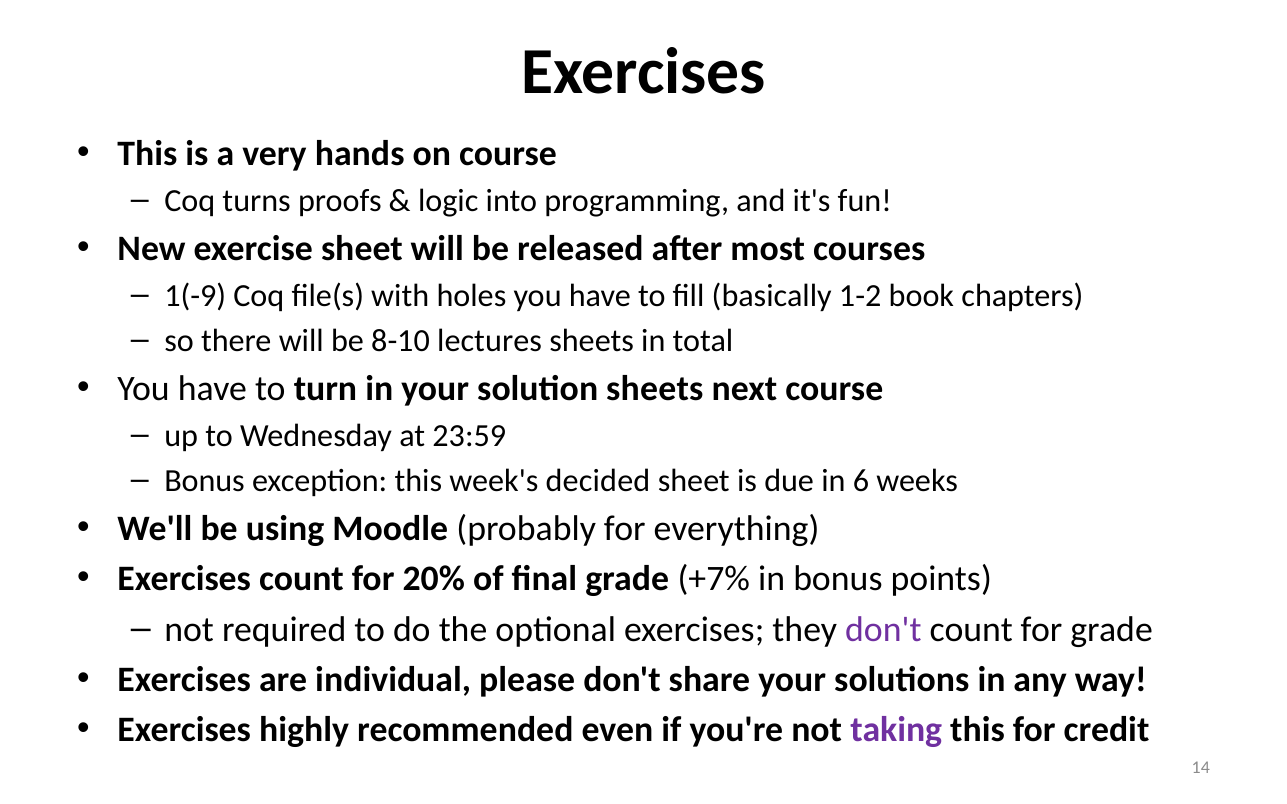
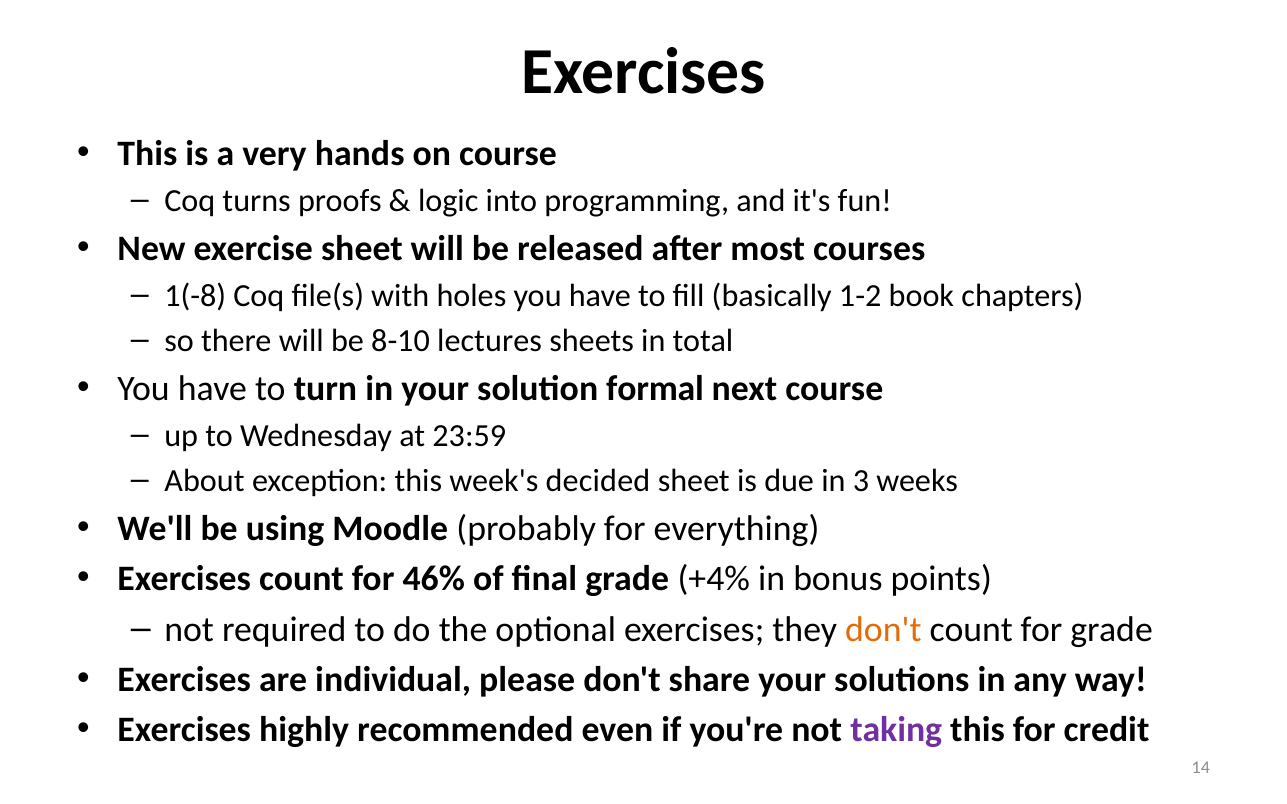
1(-9: 1(-9 -> 1(-8
solution sheets: sheets -> formal
Bonus at (205, 481): Bonus -> About
6: 6 -> 3
20%: 20% -> 46%
+7%: +7% -> +4%
don't at (883, 630) colour: purple -> orange
